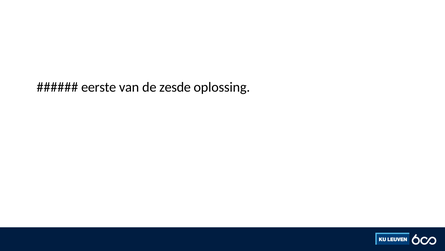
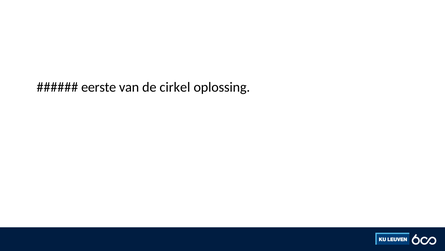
zesde: zesde -> cirkel
